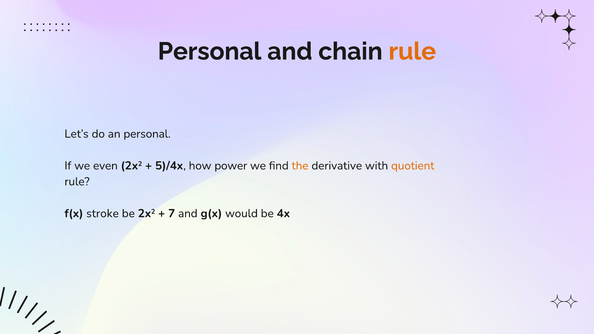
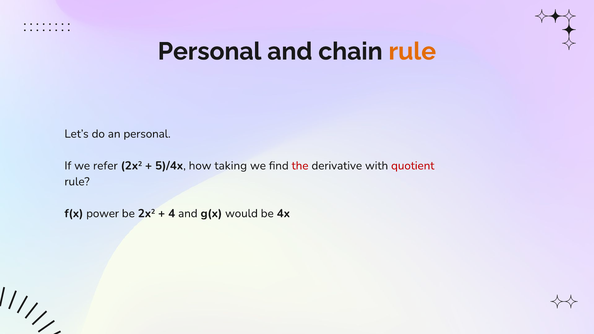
even: even -> refer
power: power -> taking
the colour: orange -> red
quotient colour: orange -> red
stroke: stroke -> power
7: 7 -> 4
